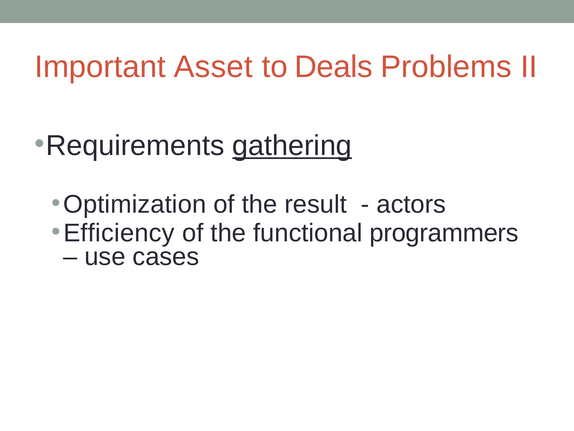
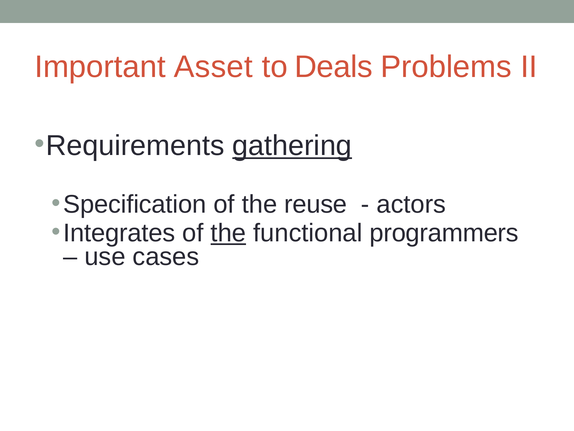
Optimization: Optimization -> Specification
result: result -> reuse
Efficiency: Efficiency -> Integrates
the at (228, 233) underline: none -> present
